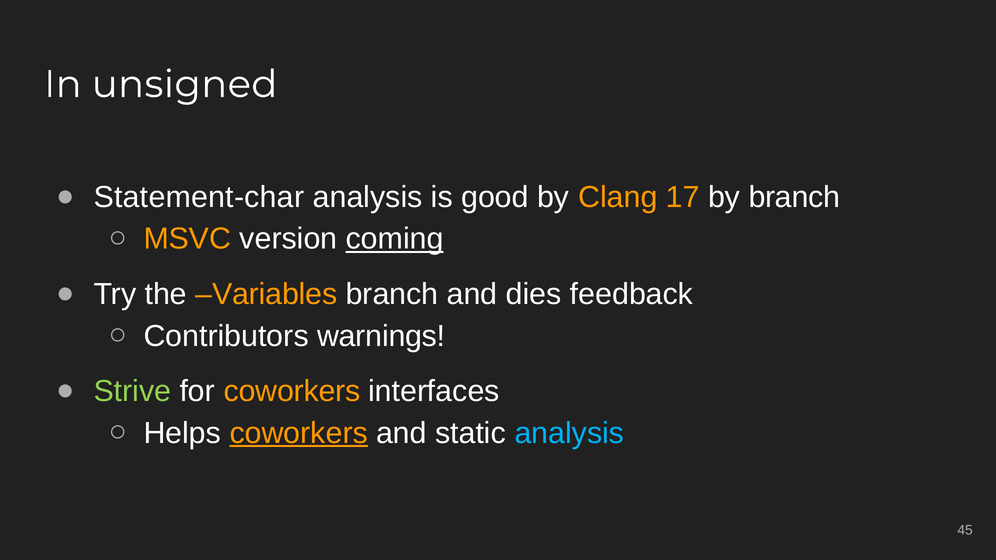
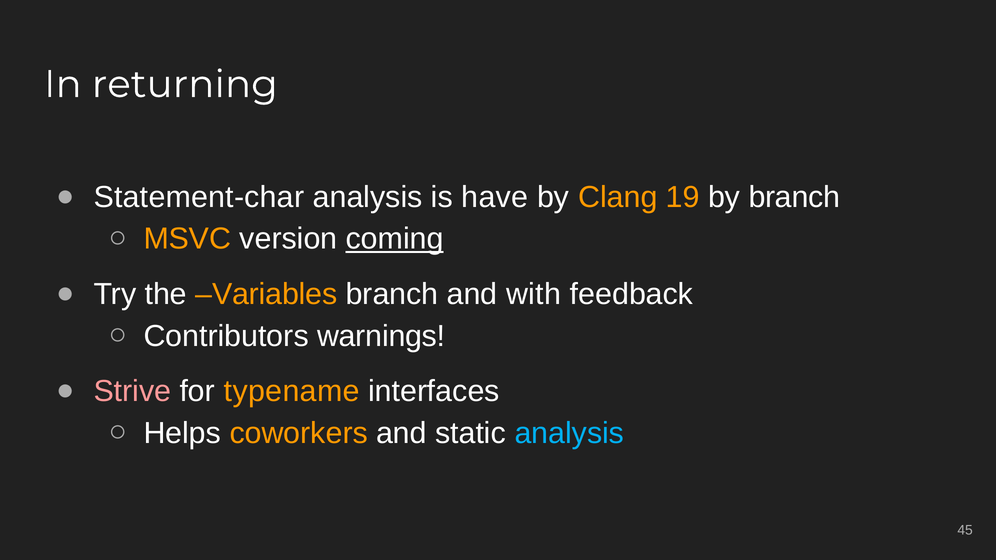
unsigned: unsigned -> returning
good: good -> have
17: 17 -> 19
dies: dies -> with
Strive colour: light green -> pink
for coworkers: coworkers -> typename
coworkers at (299, 433) underline: present -> none
